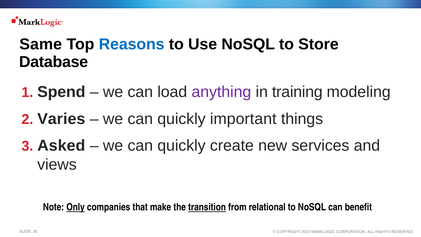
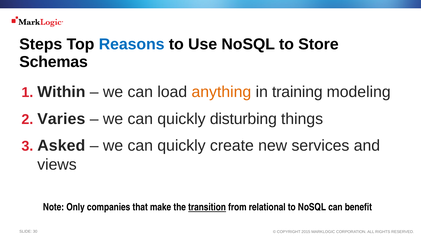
Same: Same -> Steps
Database: Database -> Schemas
Spend: Spend -> Within
anything colour: purple -> orange
important: important -> disturbing
Only underline: present -> none
